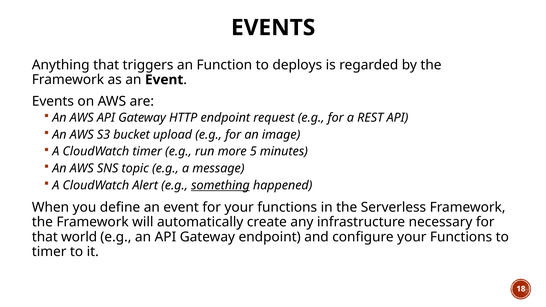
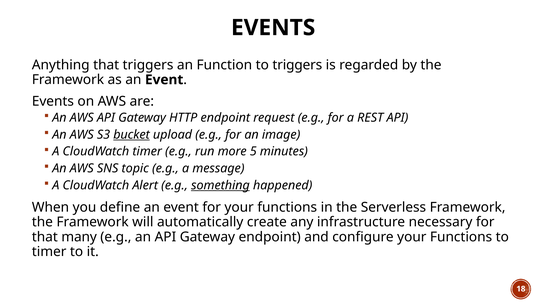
to deploys: deploys -> triggers
bucket underline: none -> present
world: world -> many
